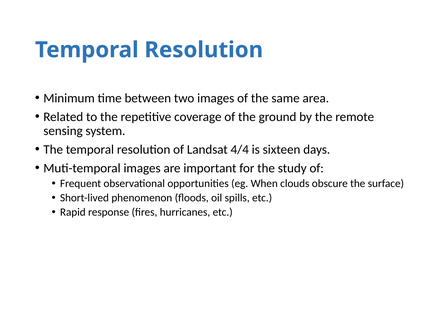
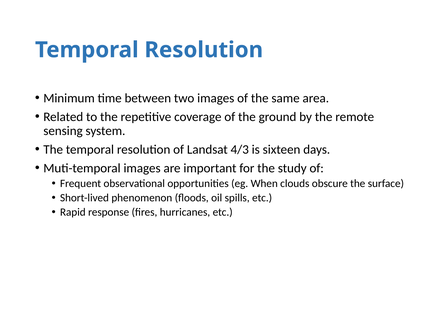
4/4: 4/4 -> 4/3
